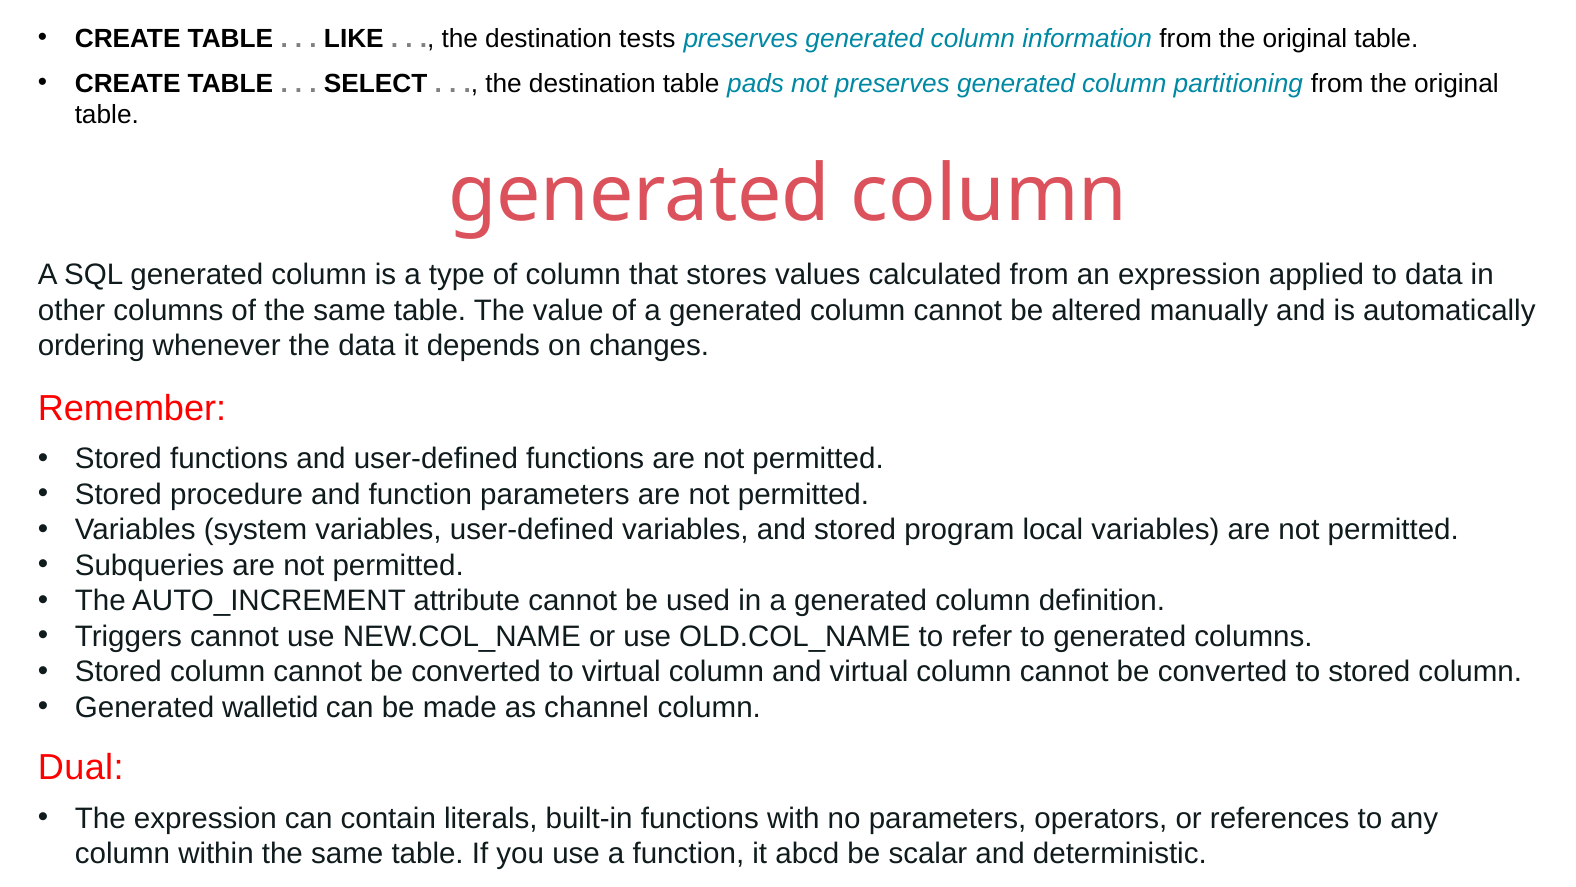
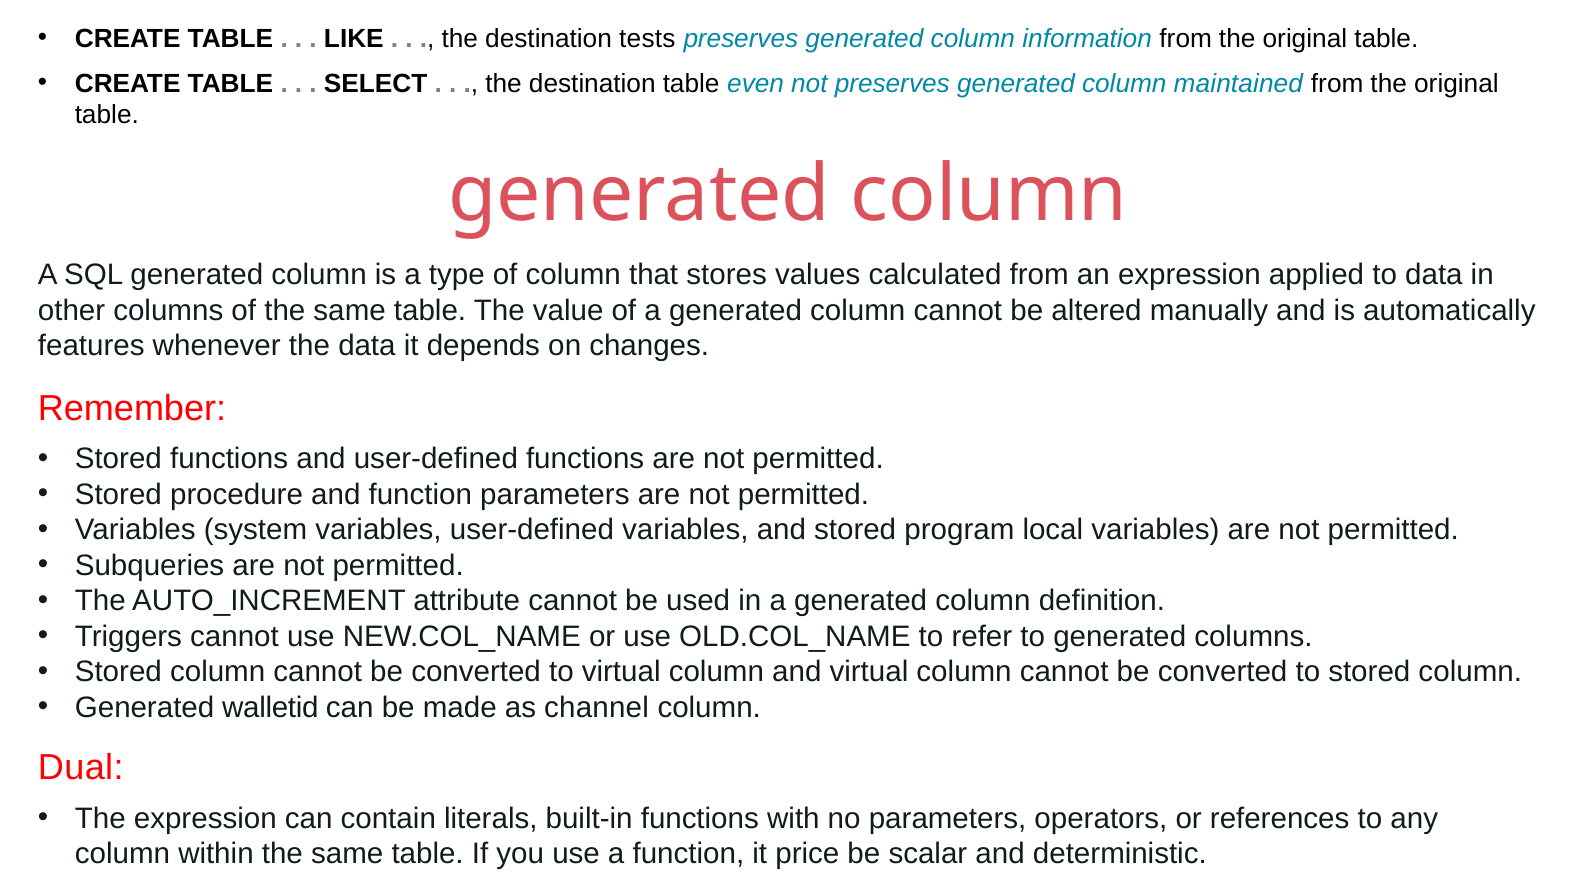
pads: pads -> even
partitioning: partitioning -> maintained
ordering: ordering -> features
abcd: abcd -> price
